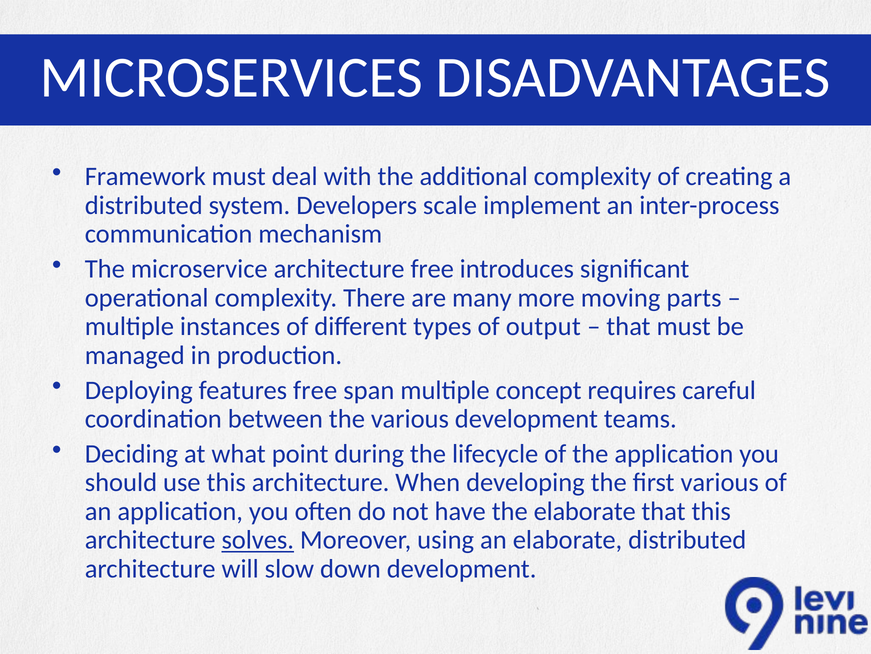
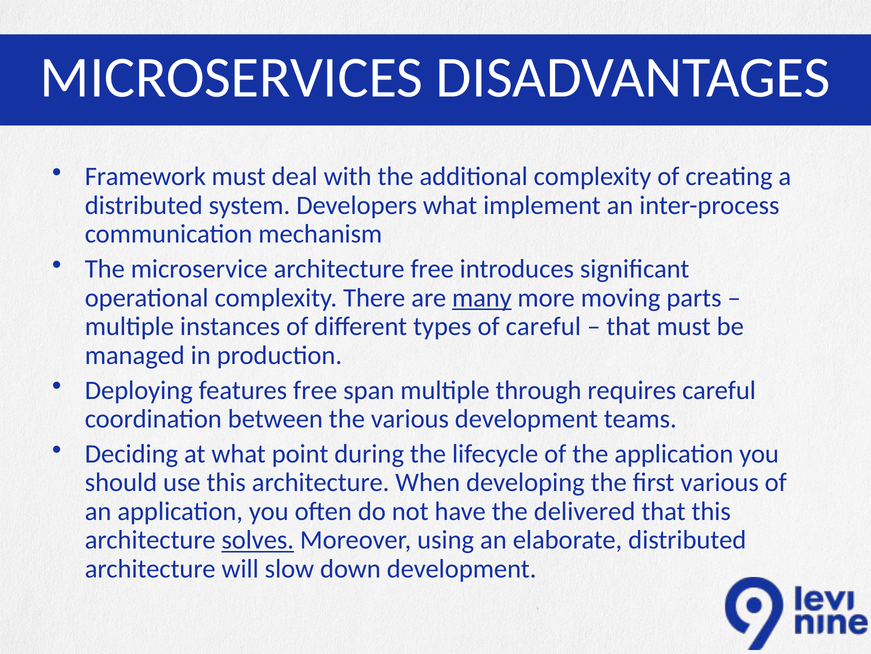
Developers scale: scale -> what
many underline: none -> present
of output: output -> careful
concept: concept -> through
the elaborate: elaborate -> delivered
